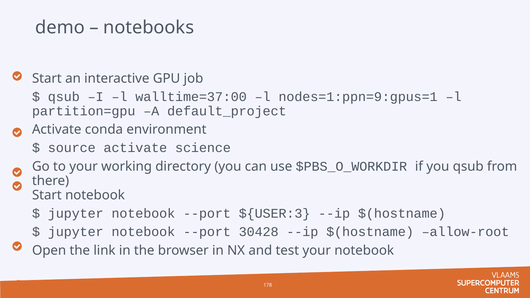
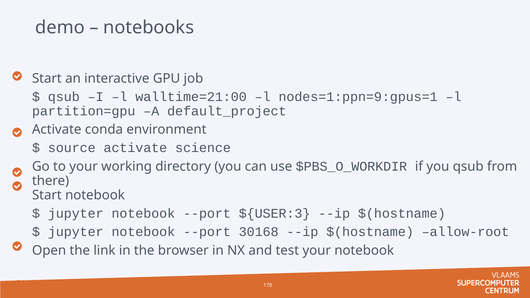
walltime=37:00: walltime=37:00 -> walltime=21:00
30428: 30428 -> 30168
